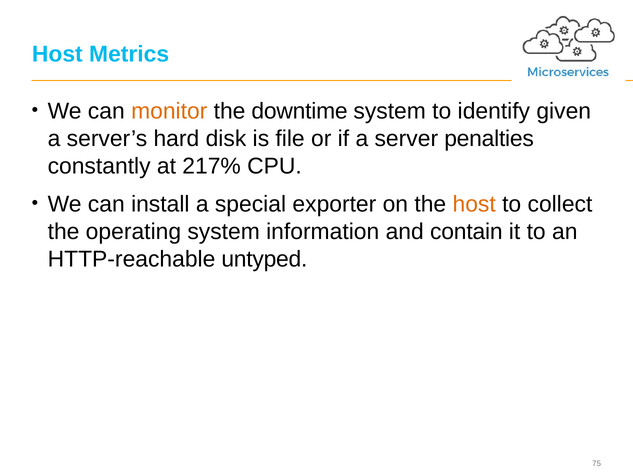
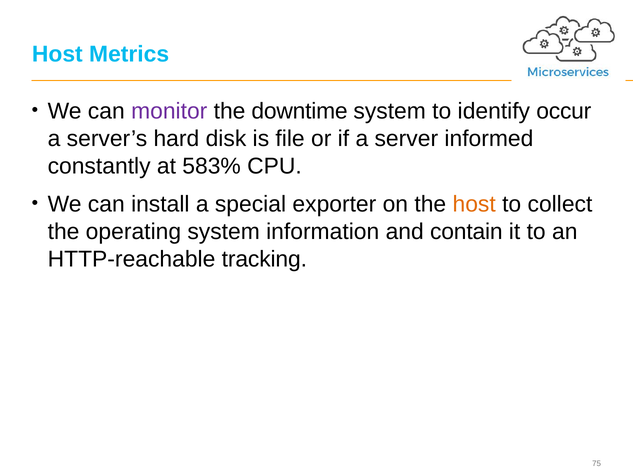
monitor colour: orange -> purple
given: given -> occur
penalties: penalties -> informed
217%: 217% -> 583%
untyped: untyped -> tracking
